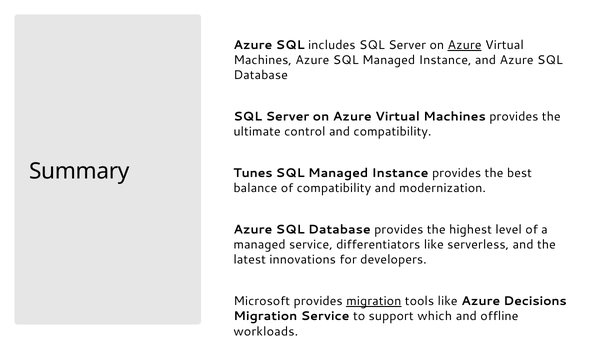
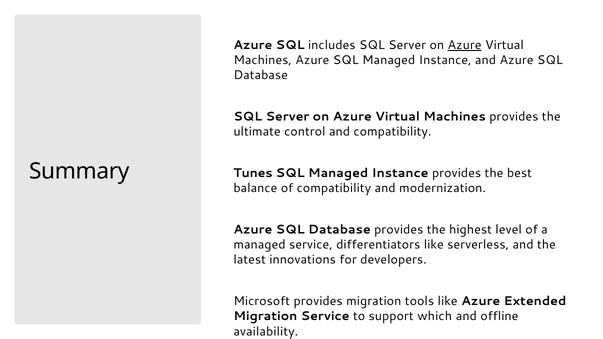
migration at (374, 301) underline: present -> none
Decisions: Decisions -> Extended
workloads: workloads -> availability
